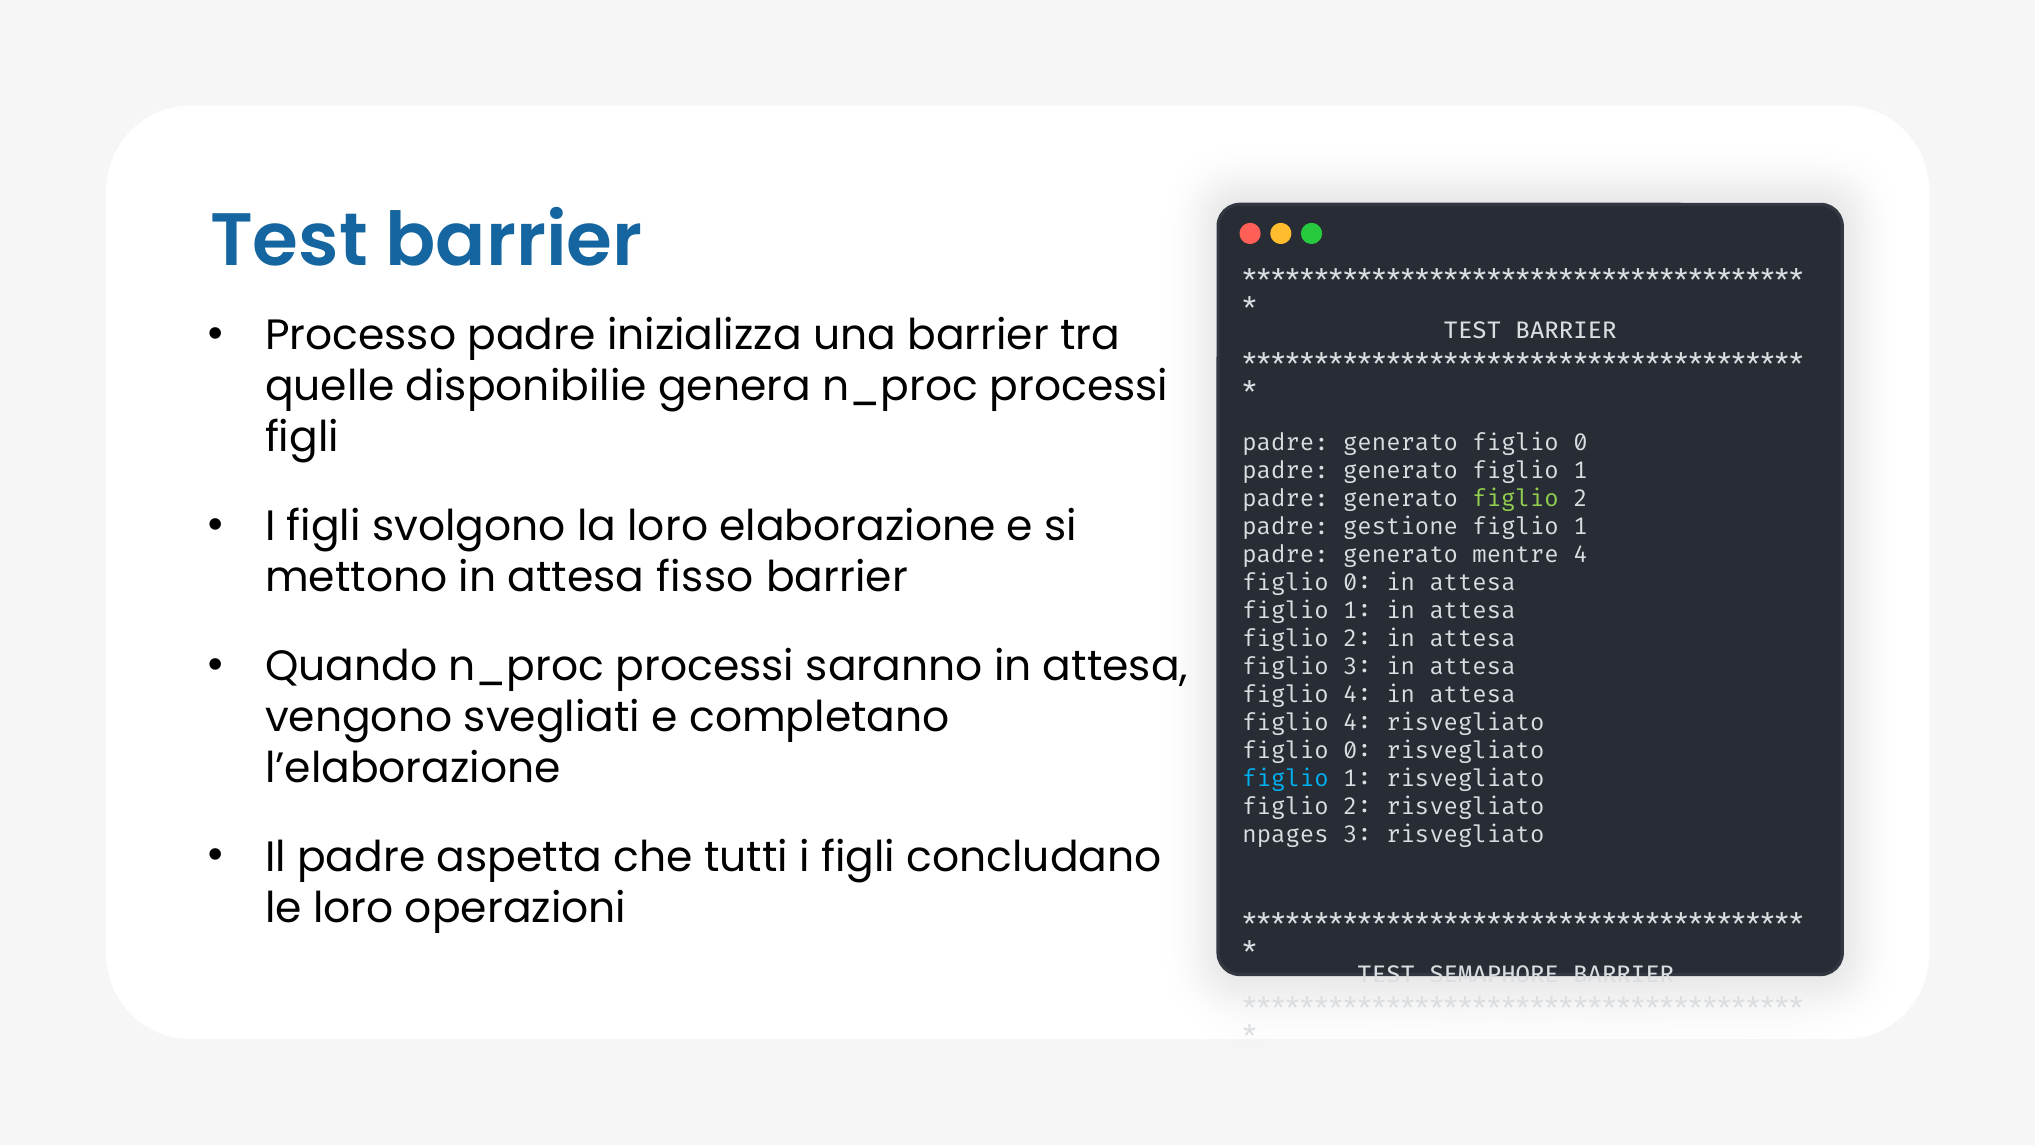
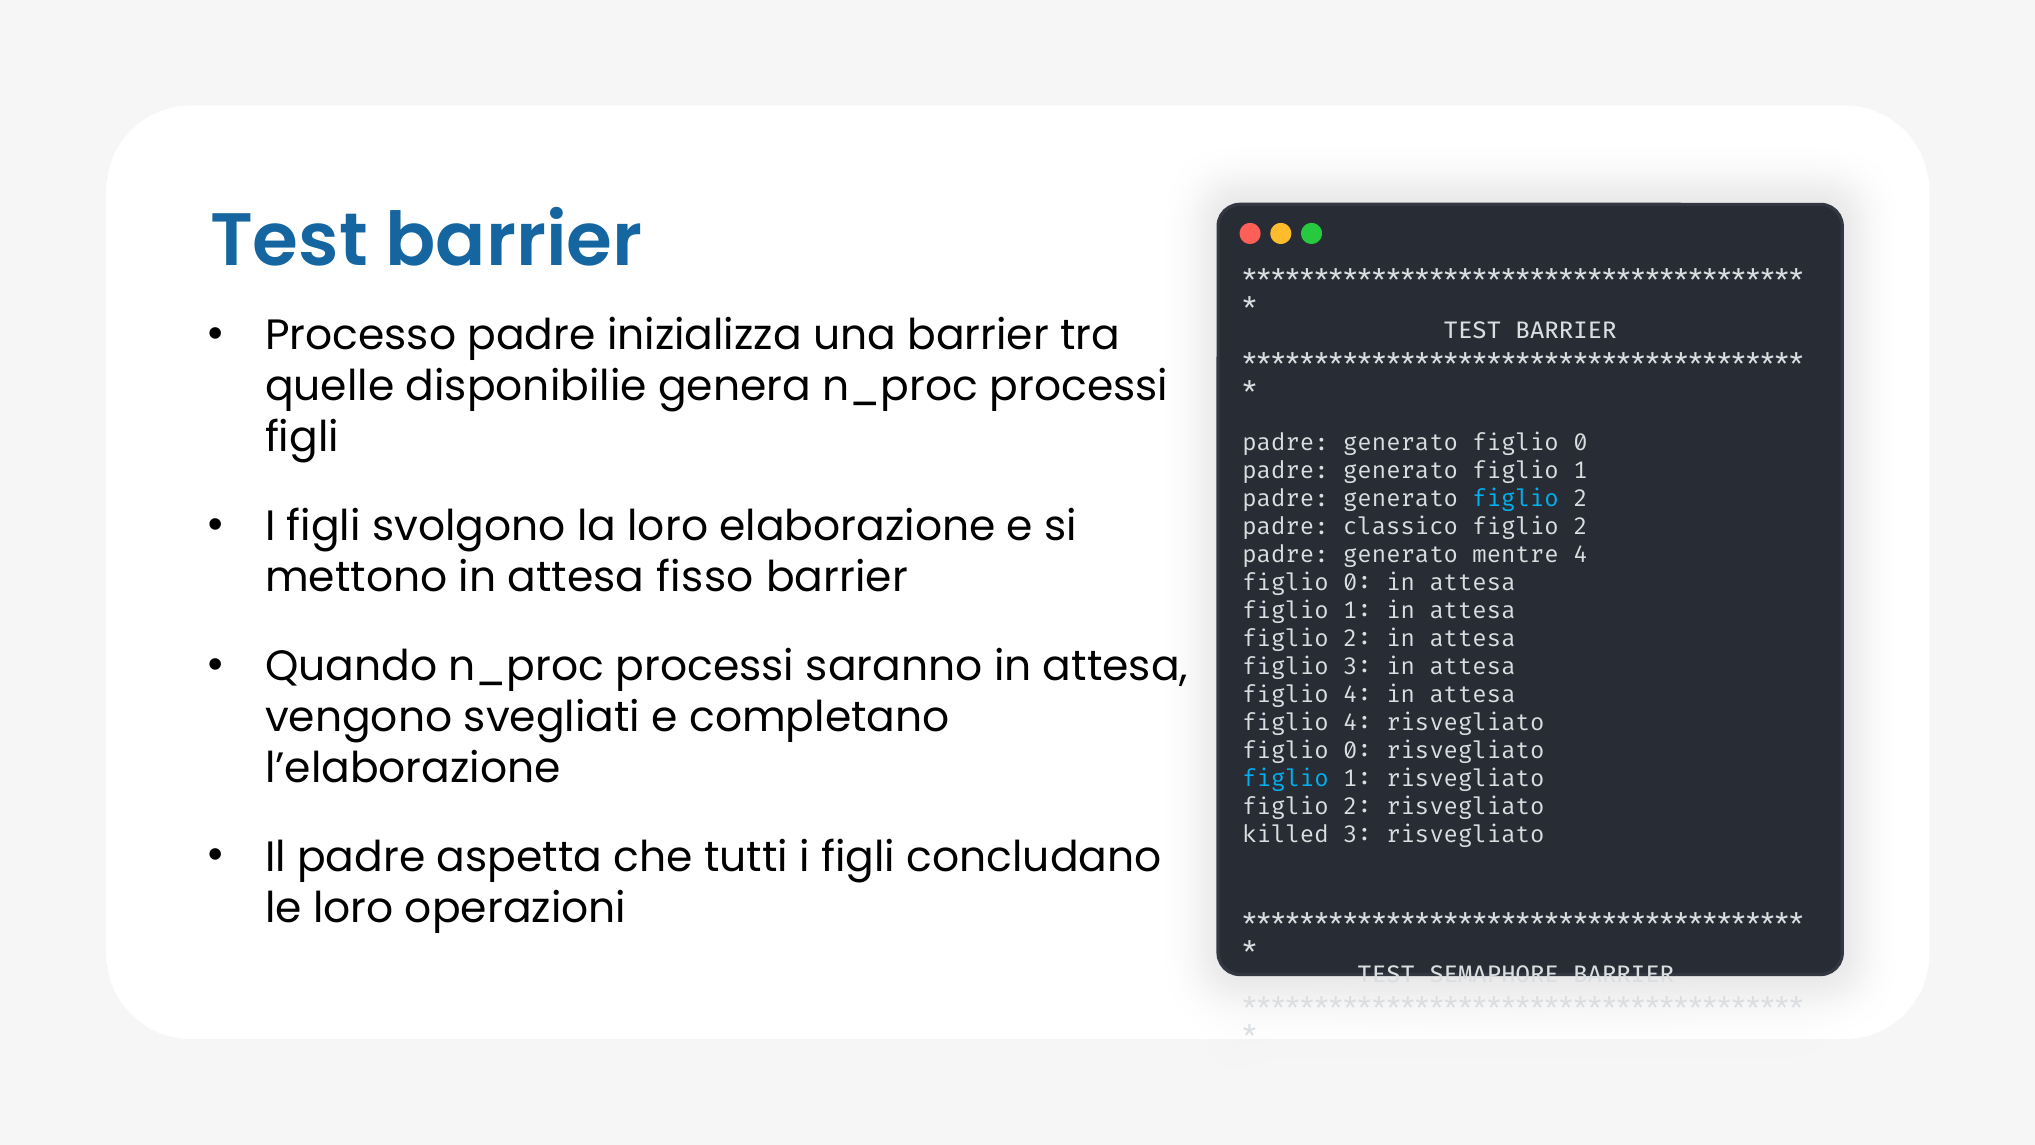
figlio at (1516, 498) colour: light green -> light blue
gestione: gestione -> classico
1 at (1581, 526): 1 -> 2
npages: npages -> killed
